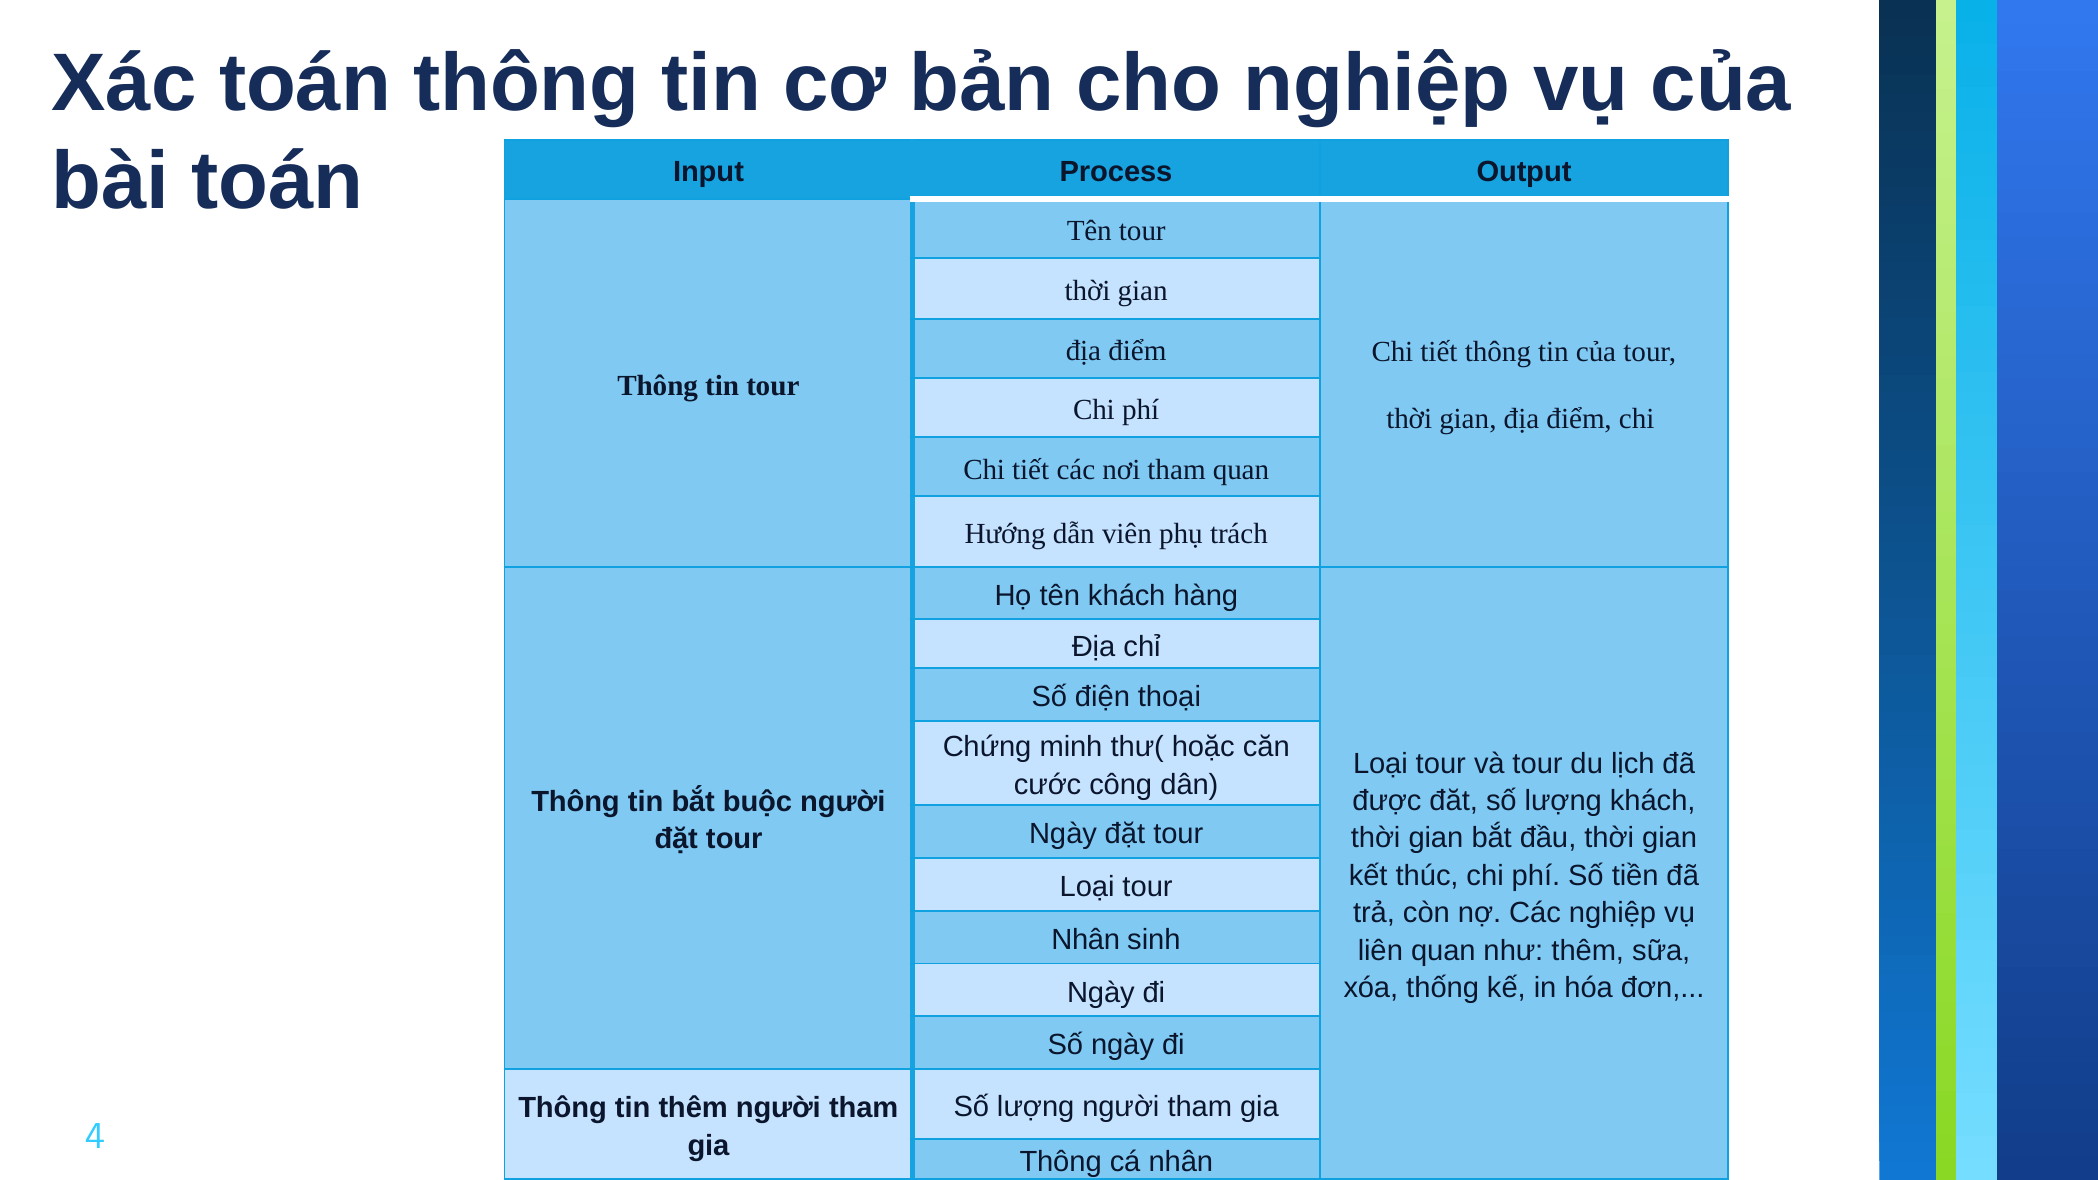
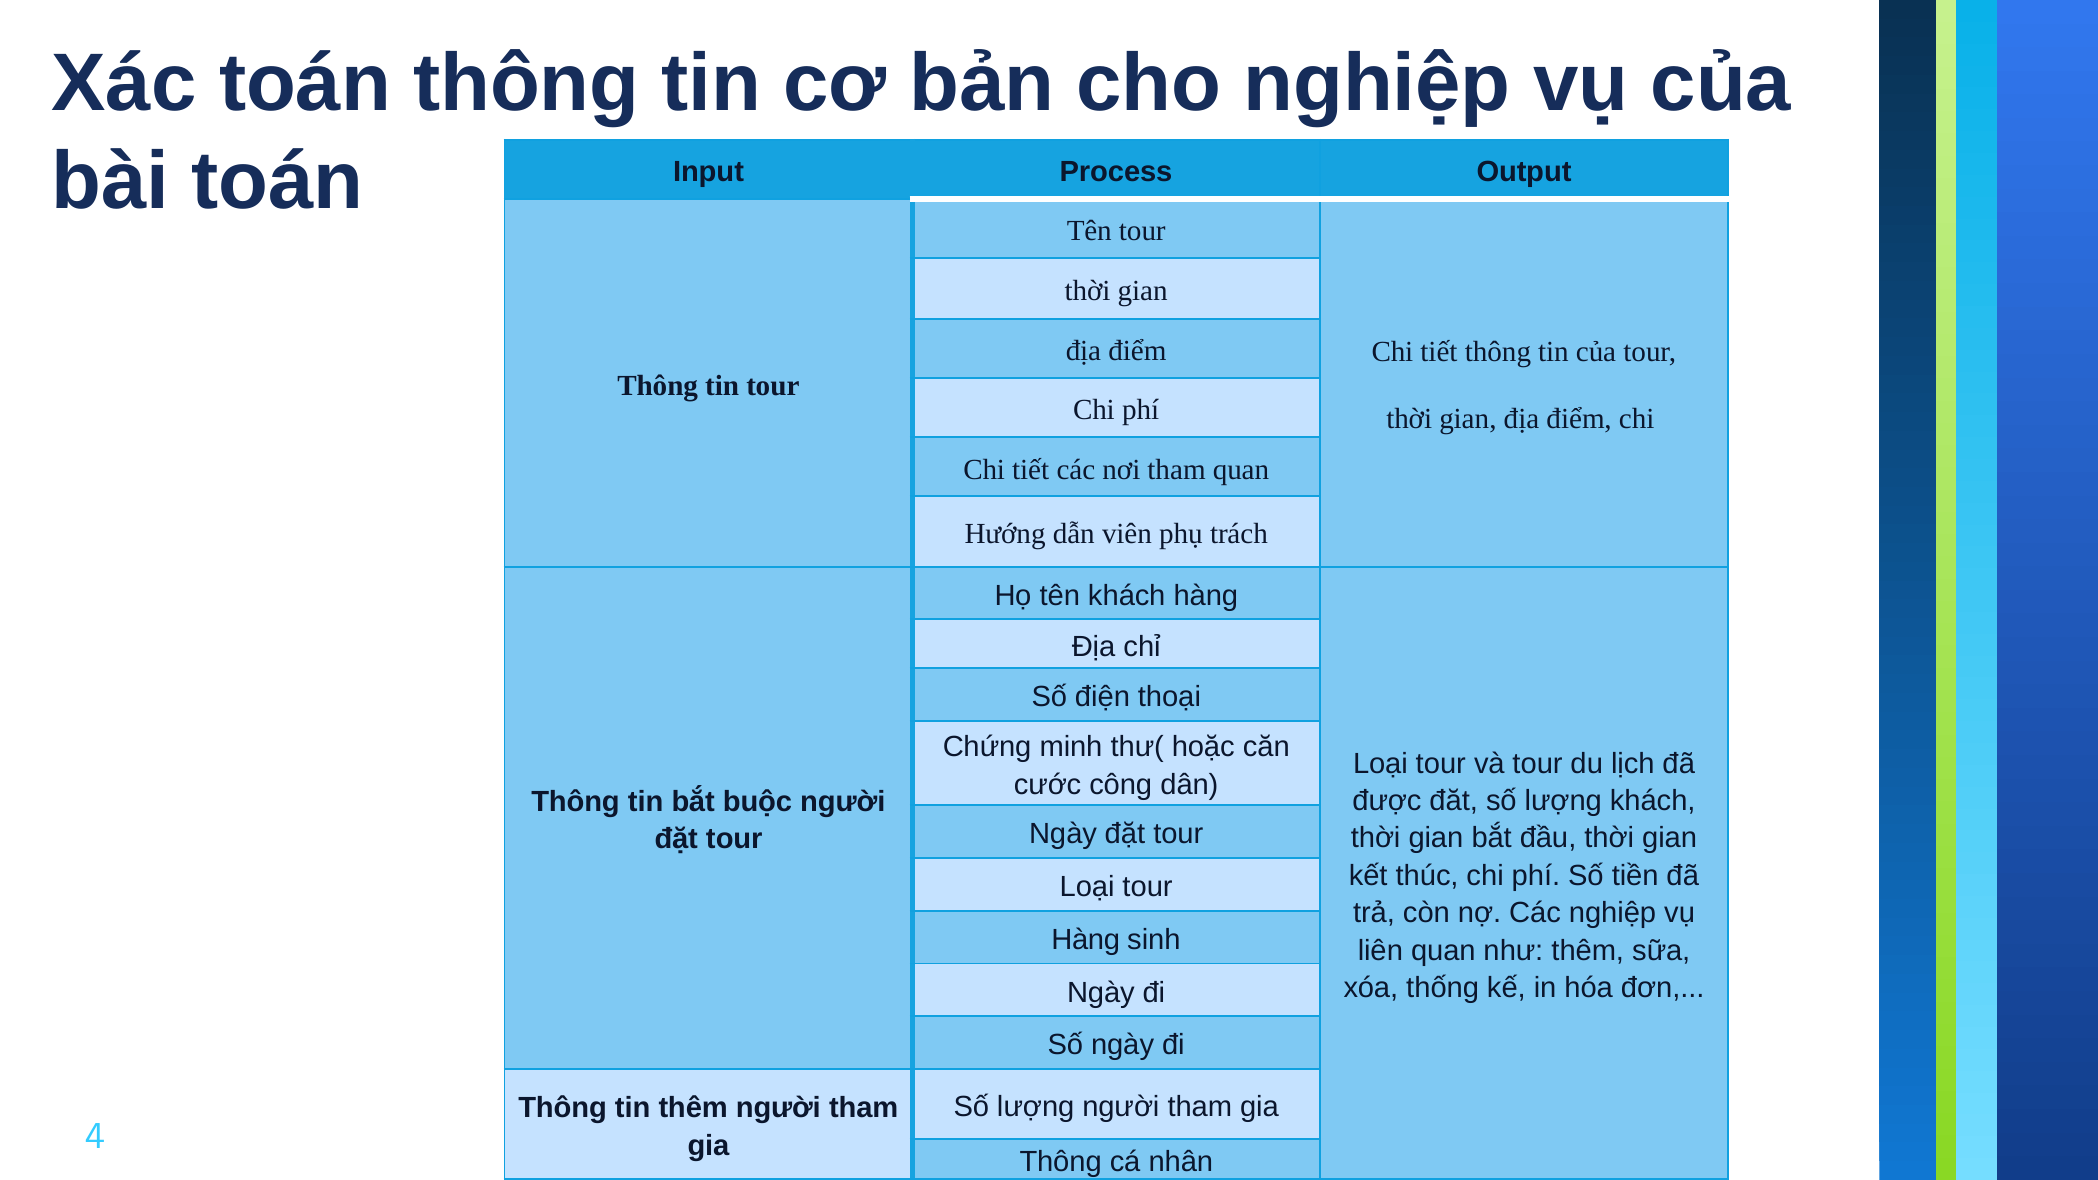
Nhân at (1086, 940): Nhân -> Hàng
